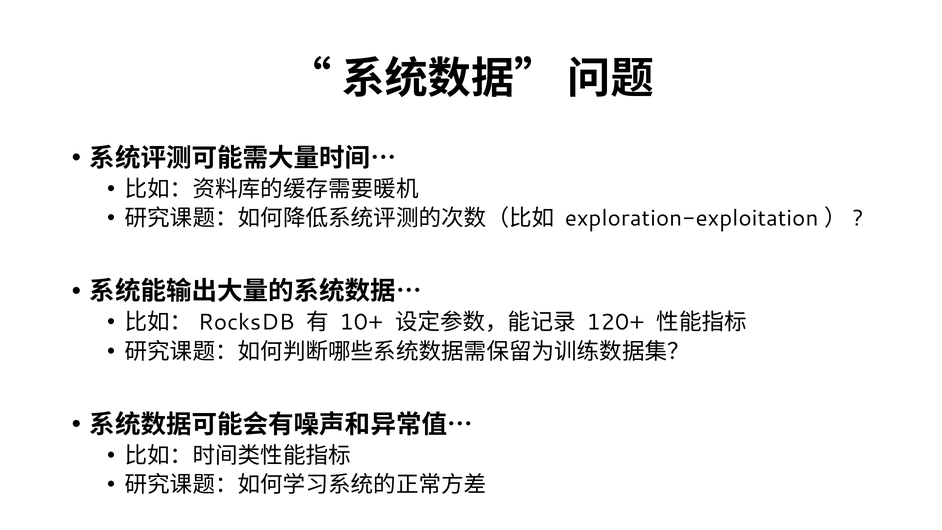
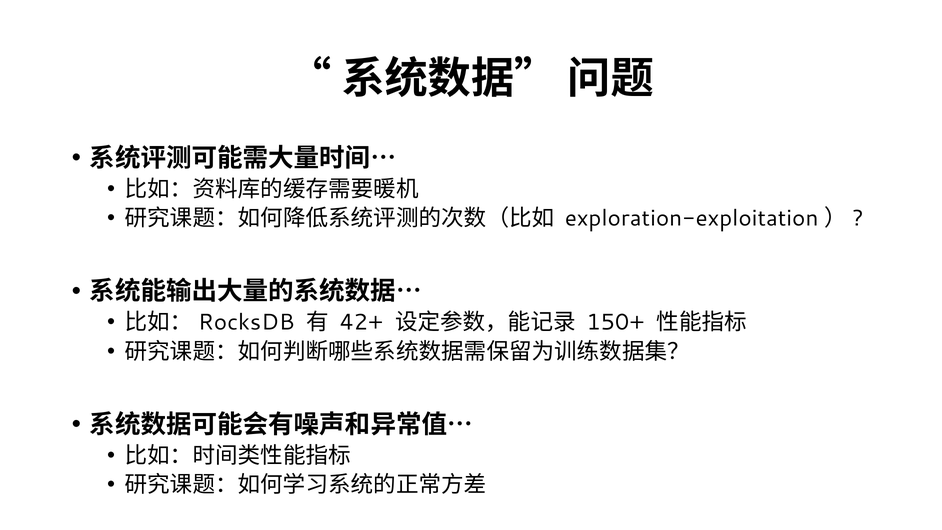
10+: 10+ -> 42+
120+: 120+ -> 150+
